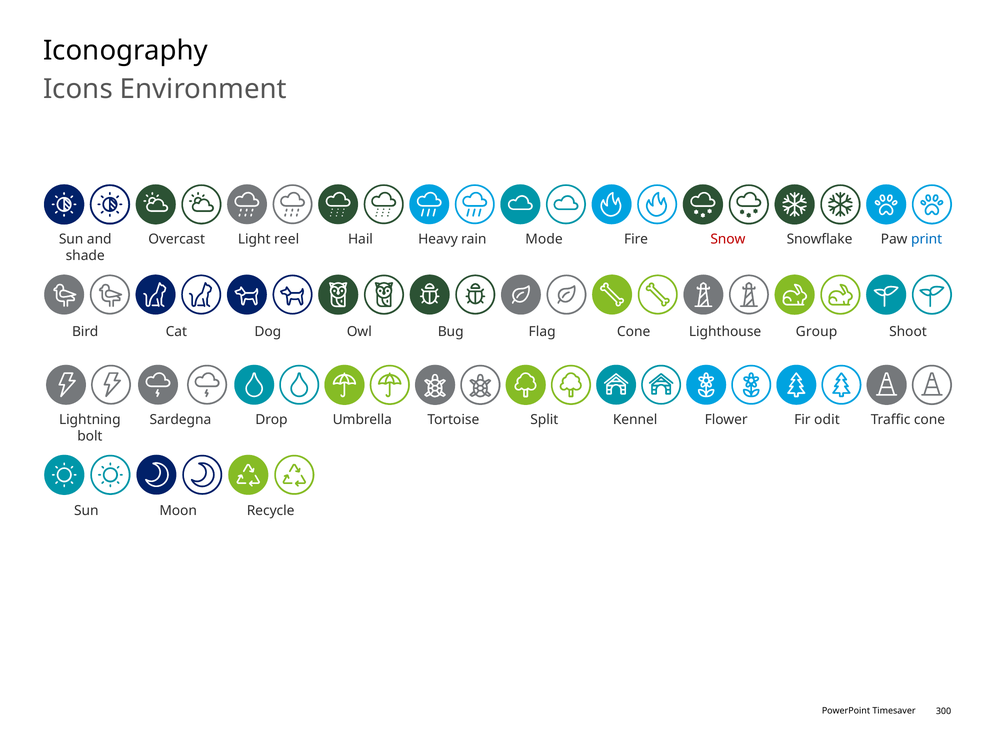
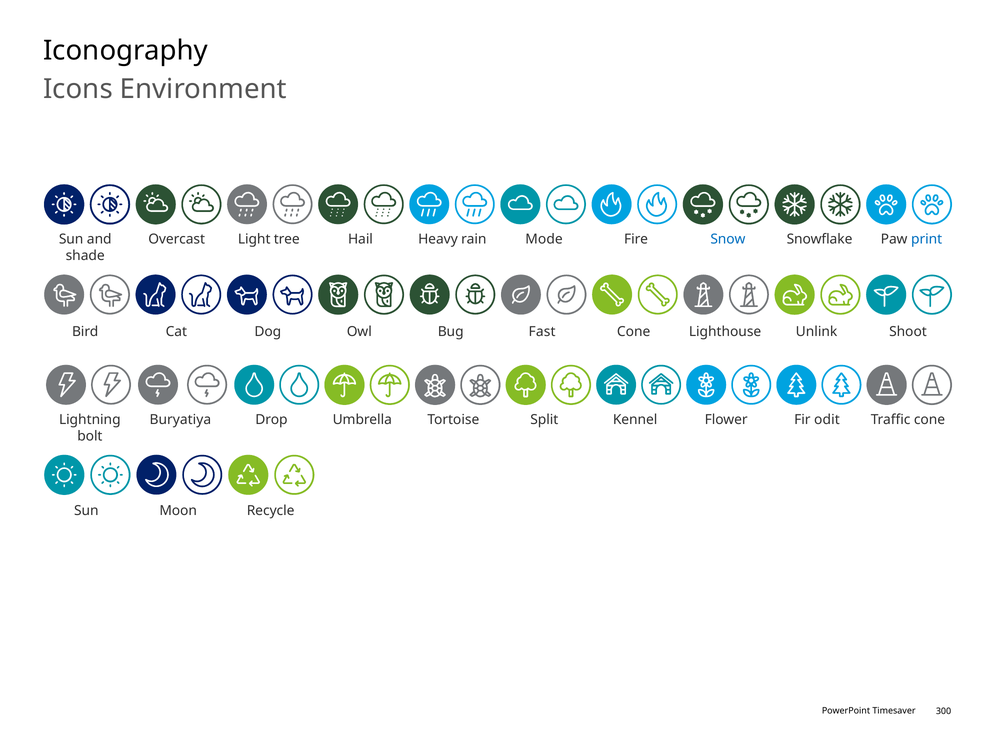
reel: reel -> tree
Snow colour: red -> blue
Flag: Flag -> Fast
Group: Group -> Unlink
Sardegna: Sardegna -> Buryatiya
